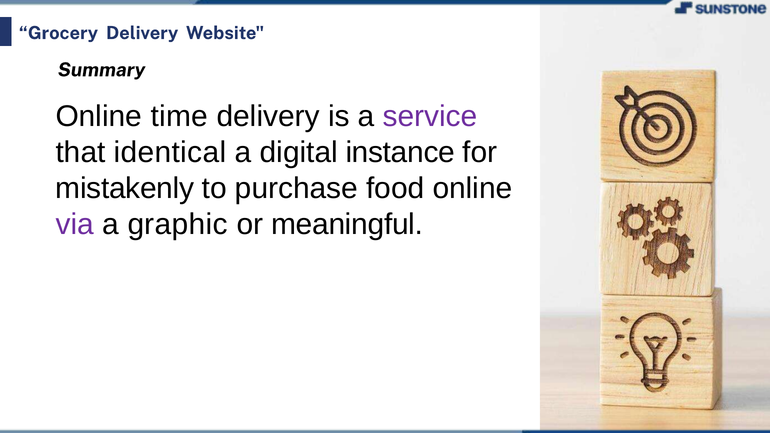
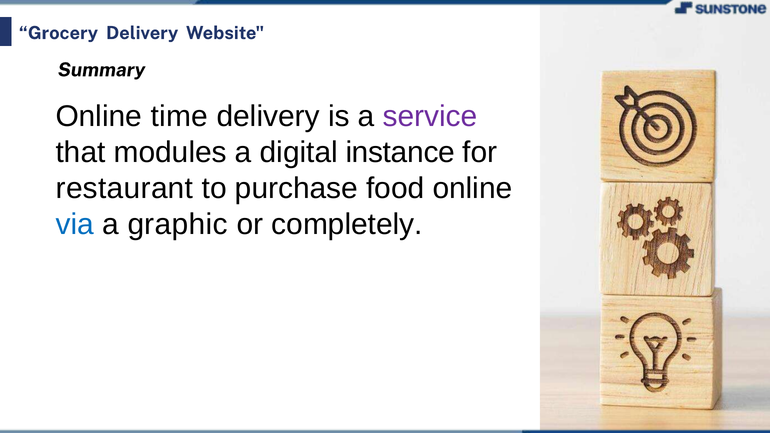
identical: identical -> modules
mistakenly: mistakenly -> restaurant
via colour: purple -> blue
meaningful: meaningful -> completely
